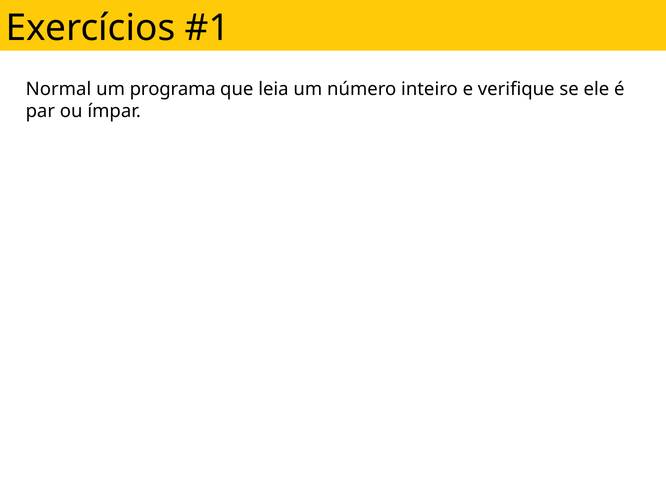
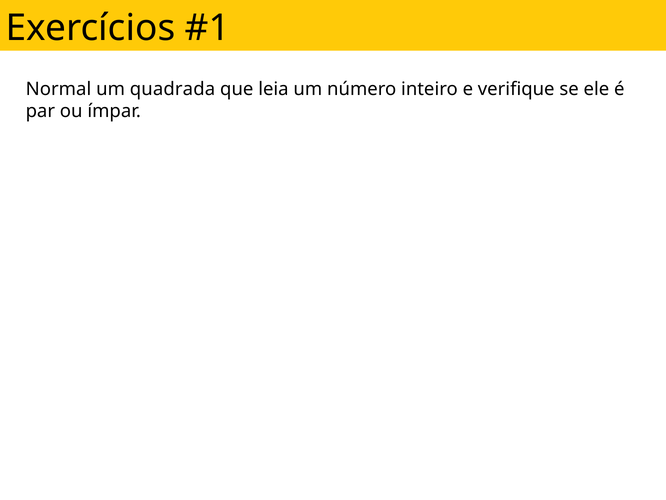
programa: programa -> quadrada
